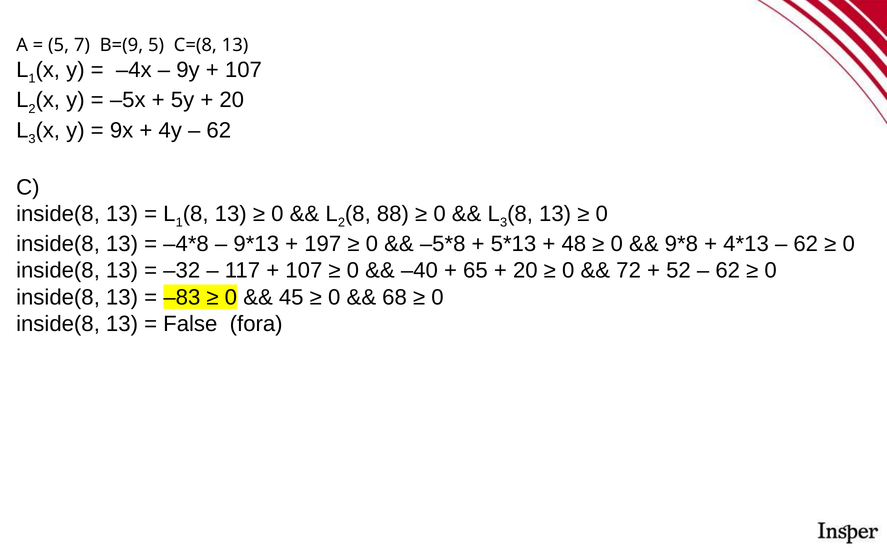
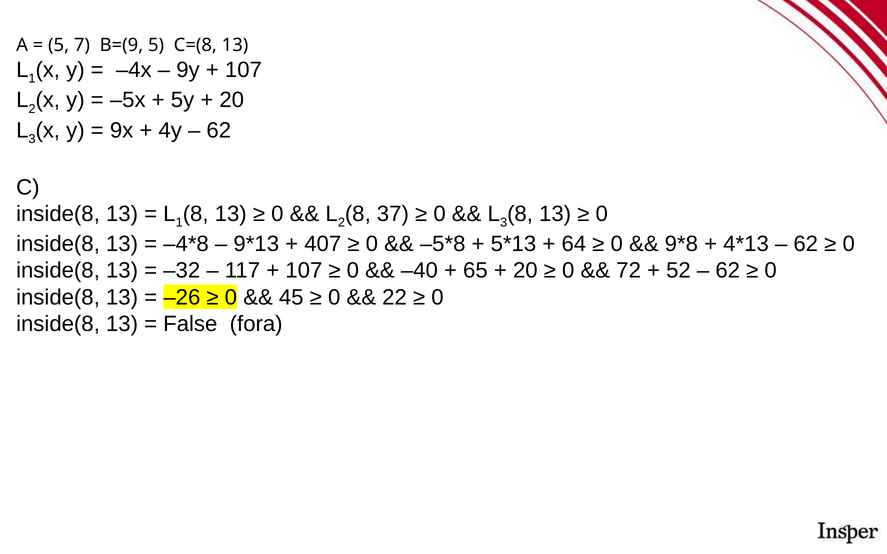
88: 88 -> 37
197: 197 -> 407
48: 48 -> 64
–83: –83 -> –26
68: 68 -> 22
